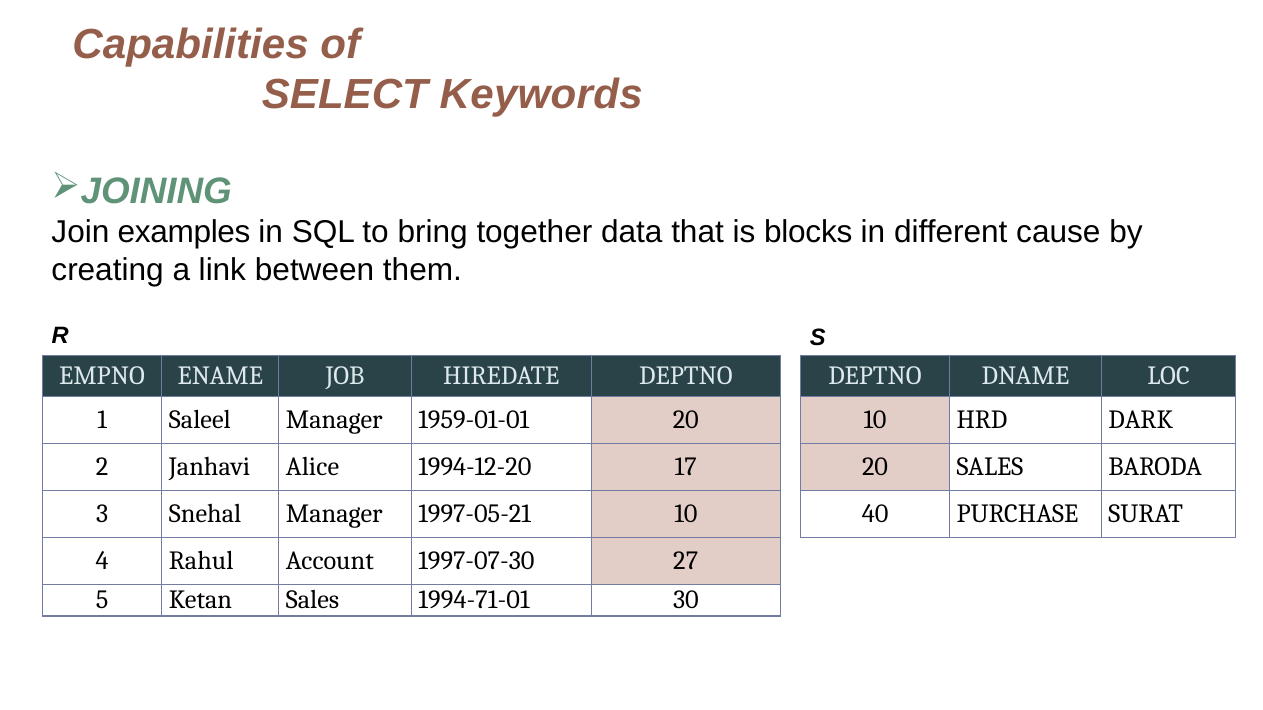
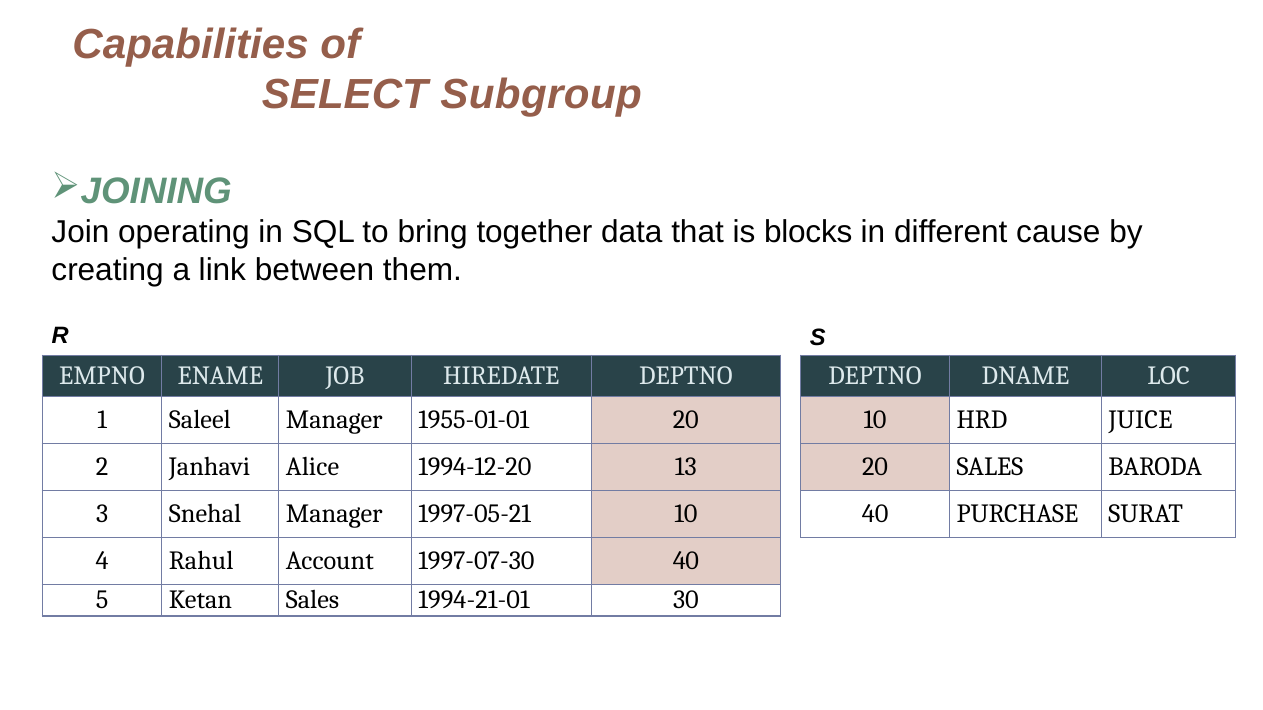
Keywords: Keywords -> Subgroup
examples: examples -> operating
1959-01-01: 1959-01-01 -> 1955-01-01
DARK: DARK -> JUICE
17: 17 -> 13
1997-07-30 27: 27 -> 40
1994-71-01: 1994-71-01 -> 1994-21-01
